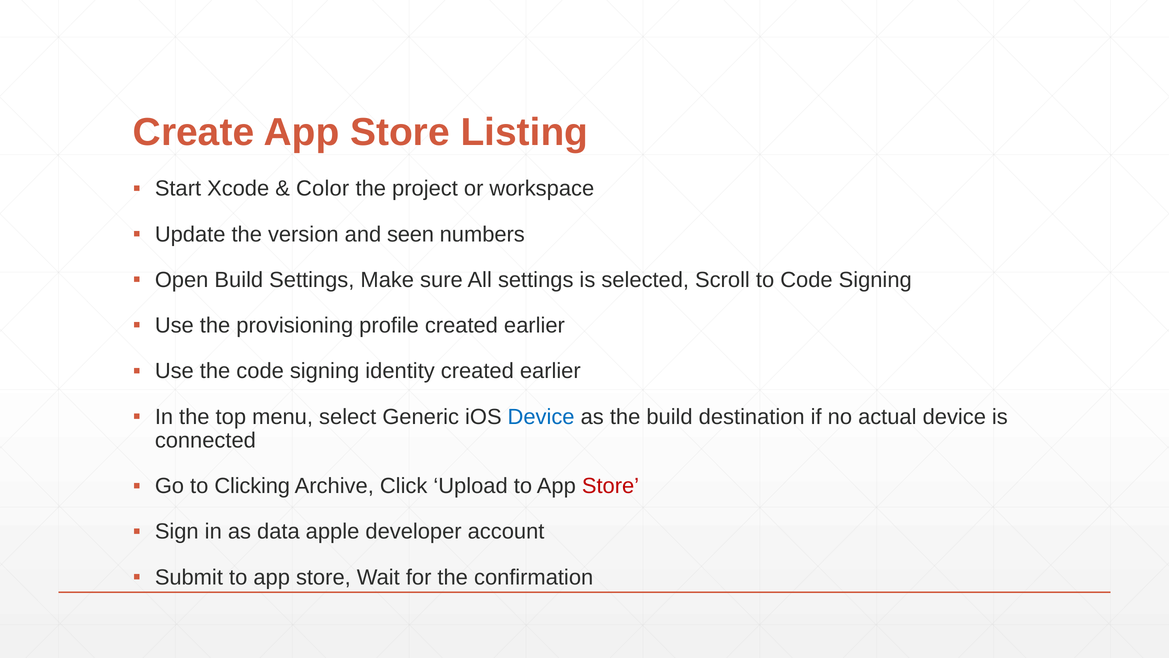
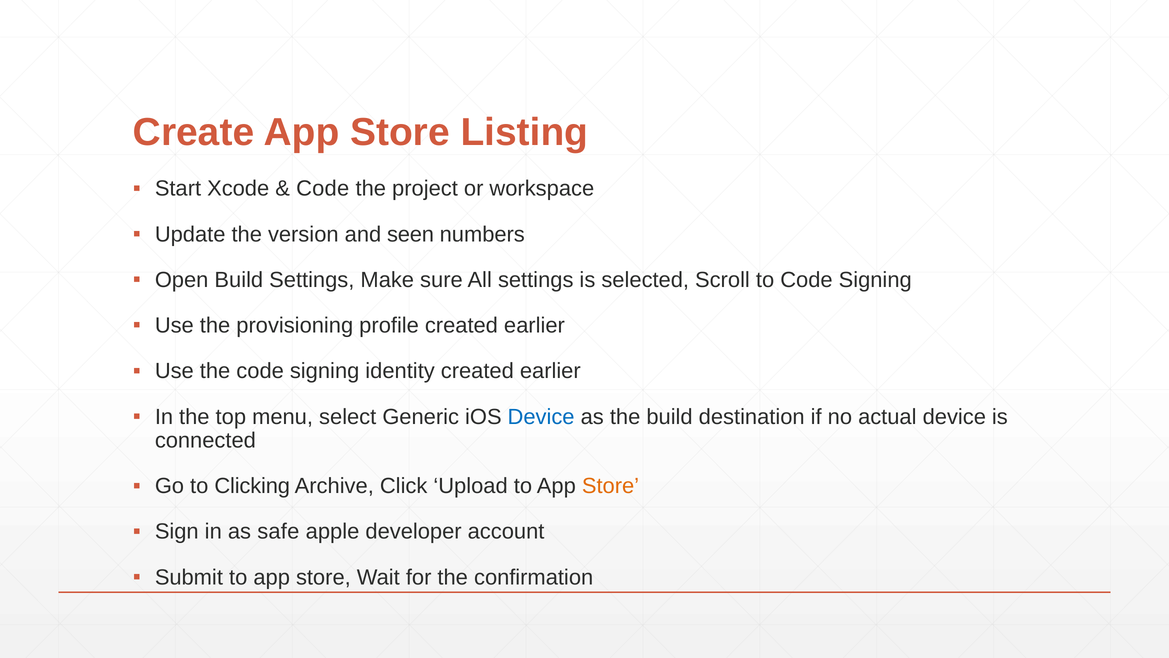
Color at (323, 189): Color -> Code
Store at (611, 486) colour: red -> orange
data: data -> safe
